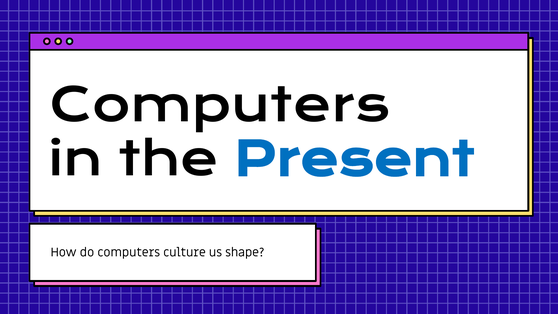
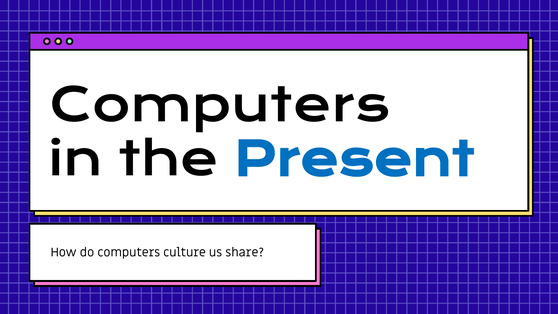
shape: shape -> share
